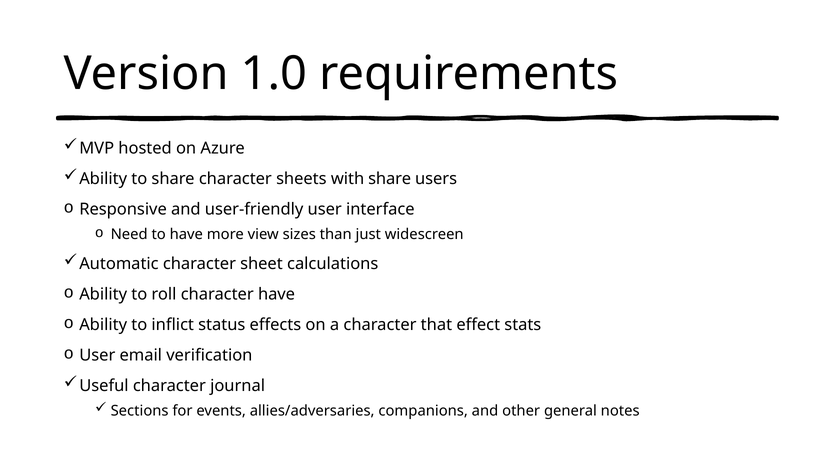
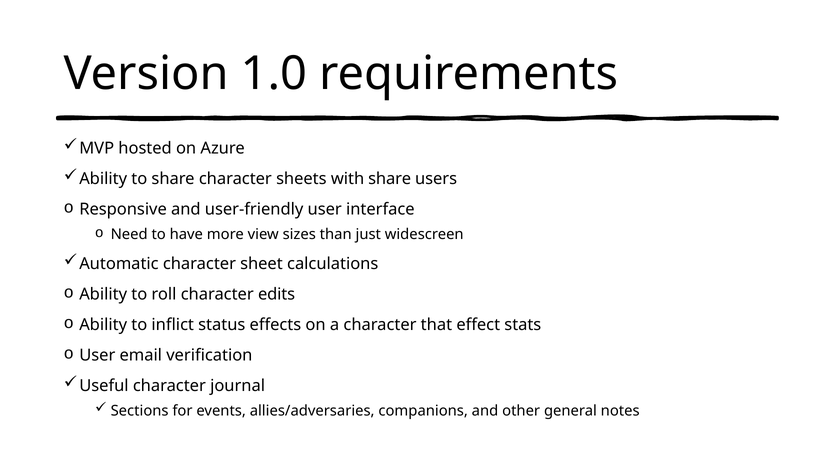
character have: have -> edits
